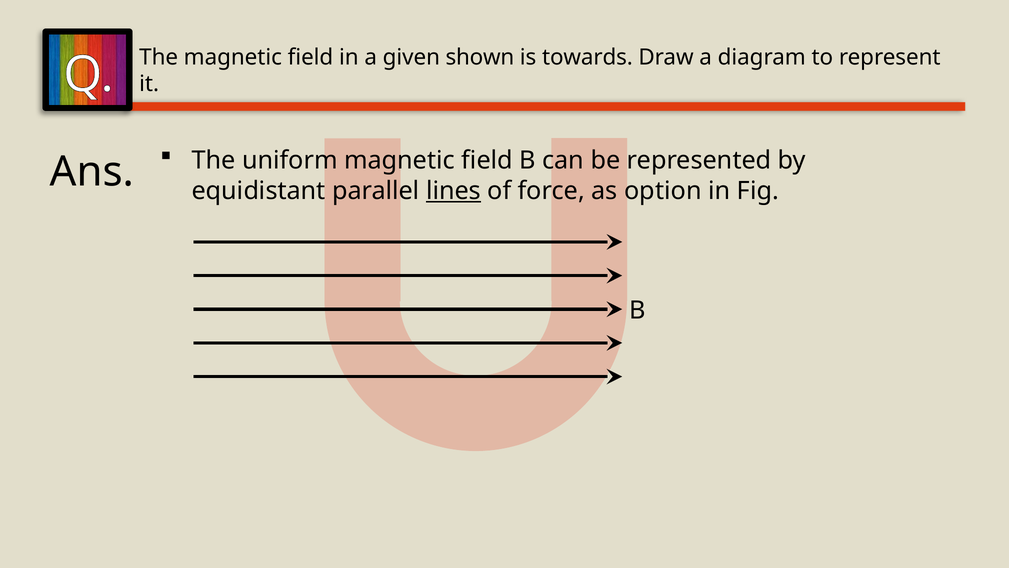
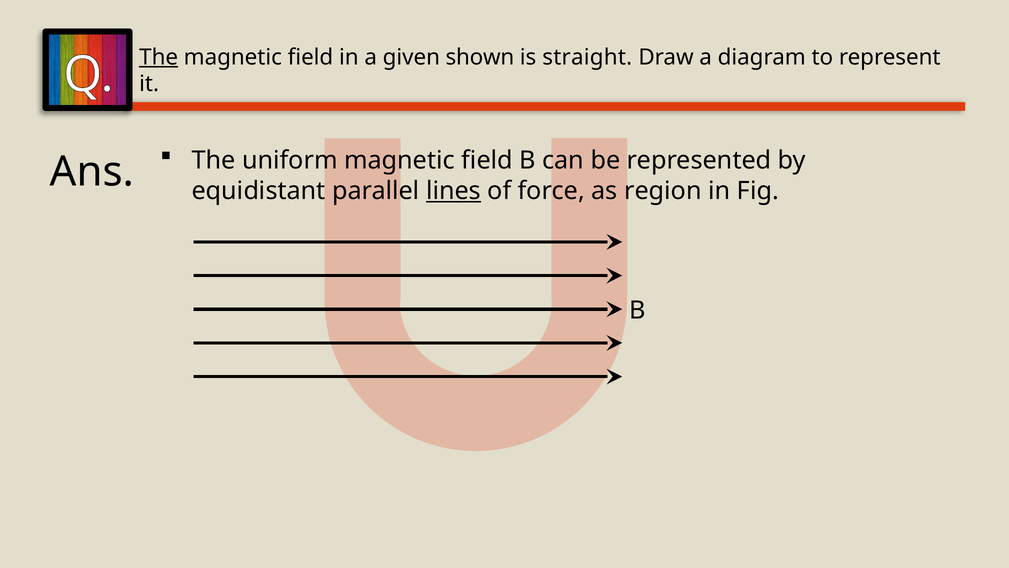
The at (159, 57) underline: none -> present
towards: towards -> straight
option: option -> region
